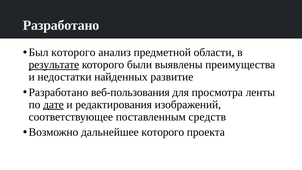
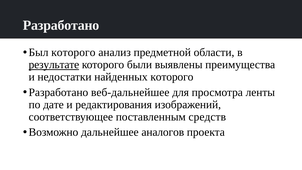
найденных развитие: развитие -> которого
веб-пользования: веб-пользования -> веб-дальнейшее
дате underline: present -> none
дальнейшее которого: которого -> аналогов
